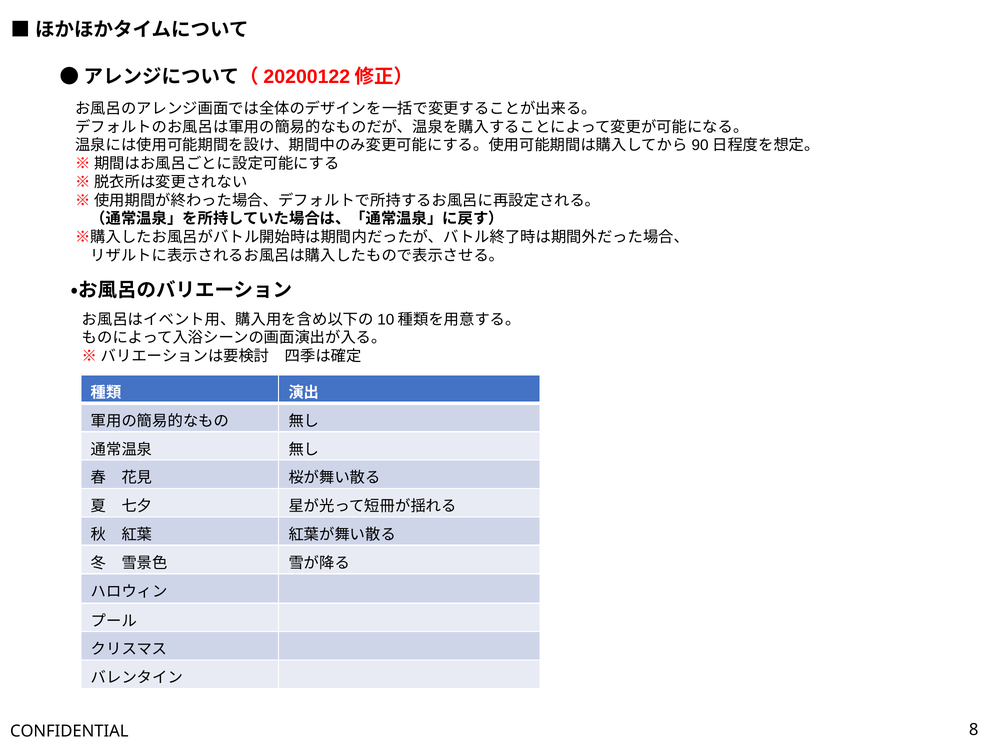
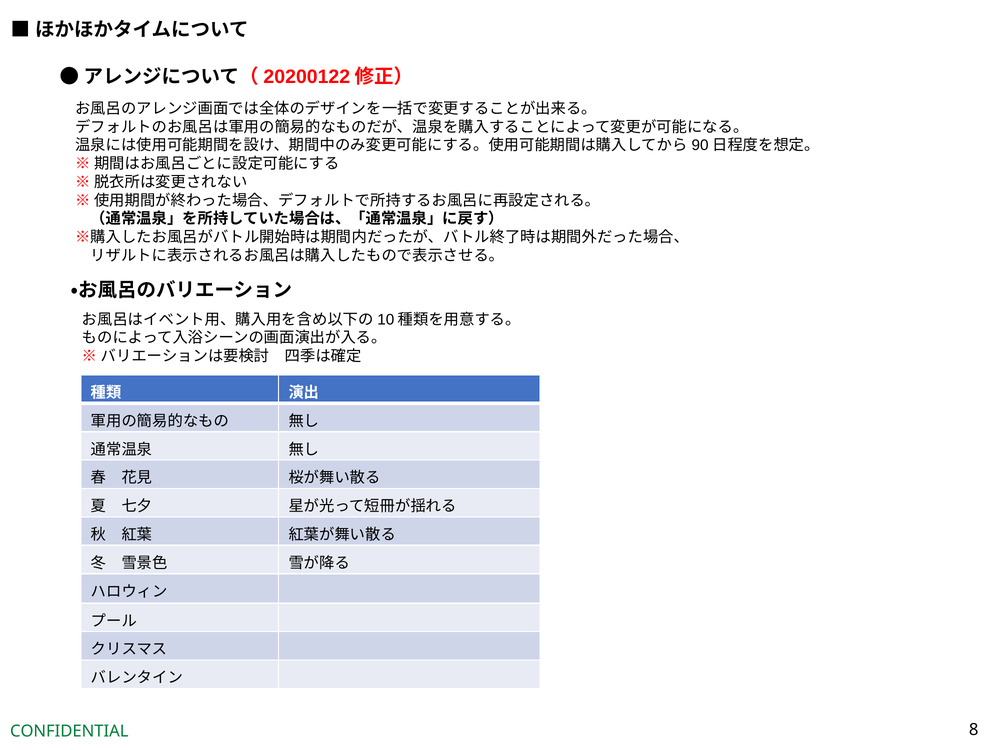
CONFIDENTIAL colour: black -> green
